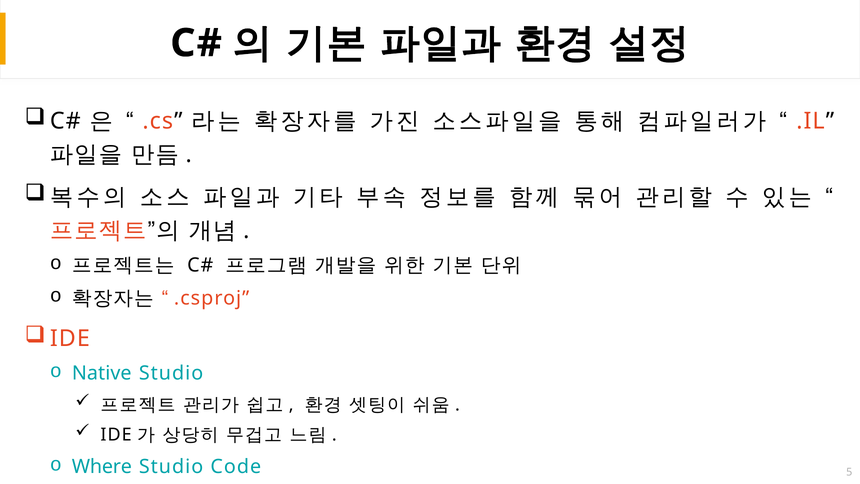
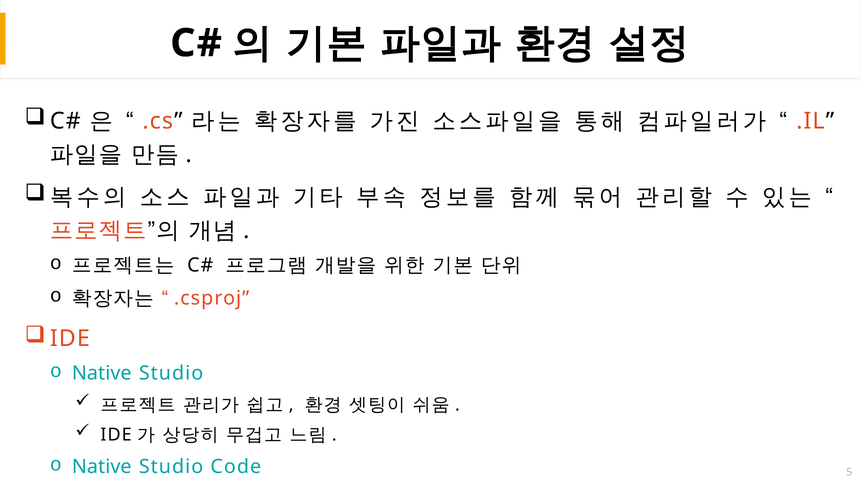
Where at (102, 467): Where -> Native
